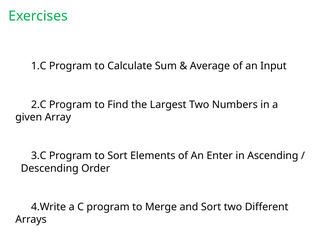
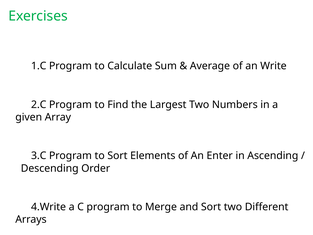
Input: Input -> Write
